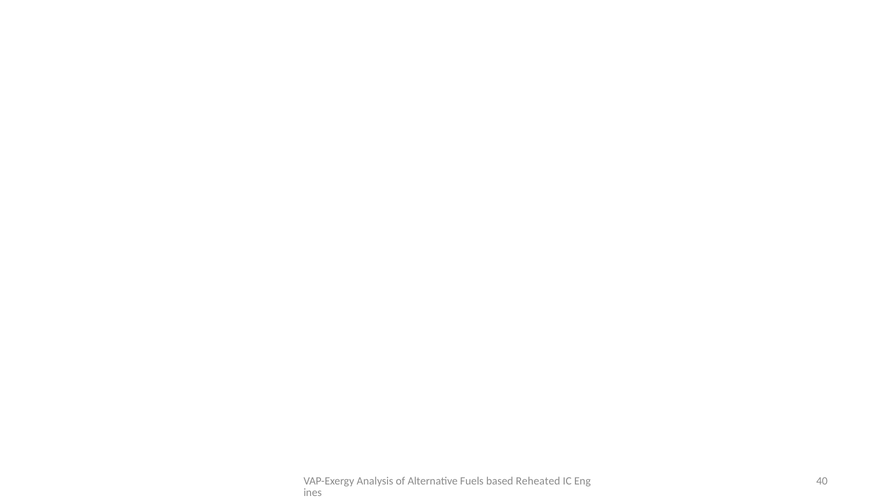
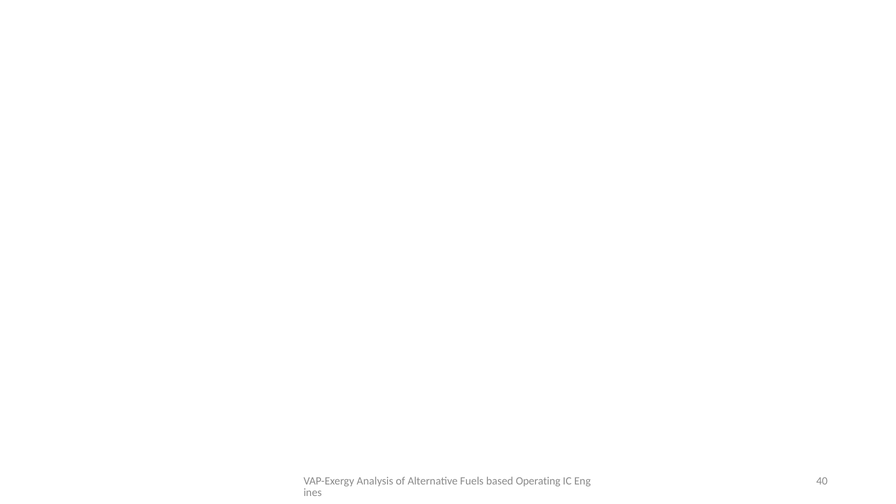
Reheated: Reheated -> Operating
